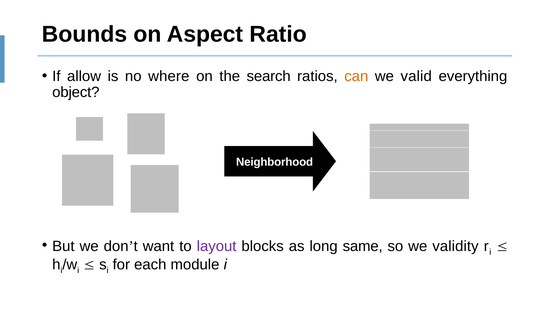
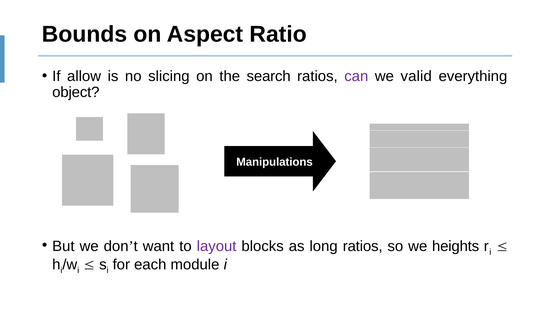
where: where -> slicing
can colour: orange -> purple
Neighborhood: Neighborhood -> Manipulations
long same: same -> ratios
validity: validity -> heights
